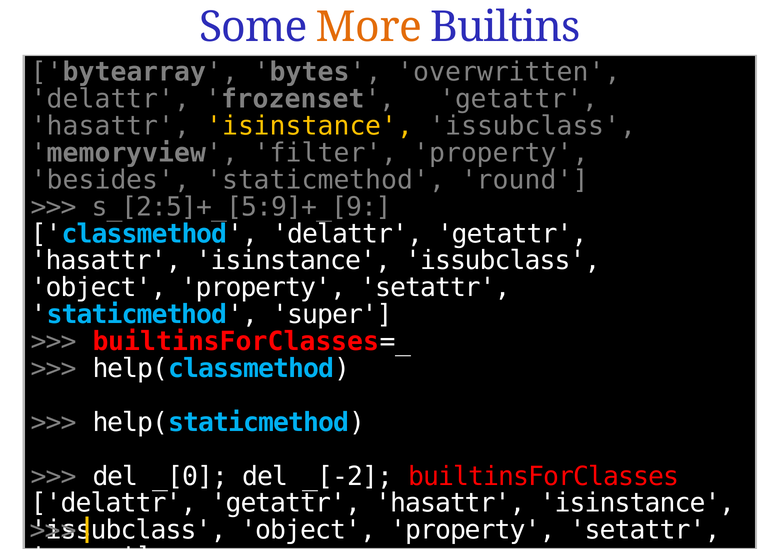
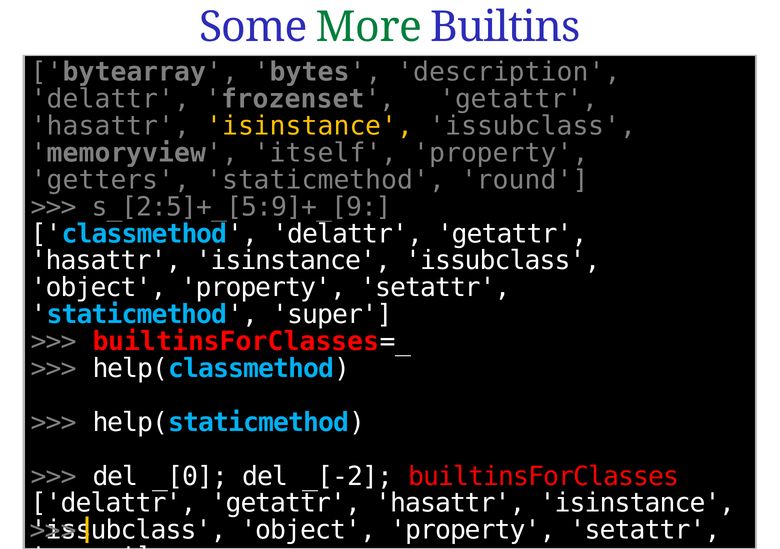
More colour: orange -> green
overwritten: overwritten -> description
filter: filter -> itself
besides: besides -> getters
